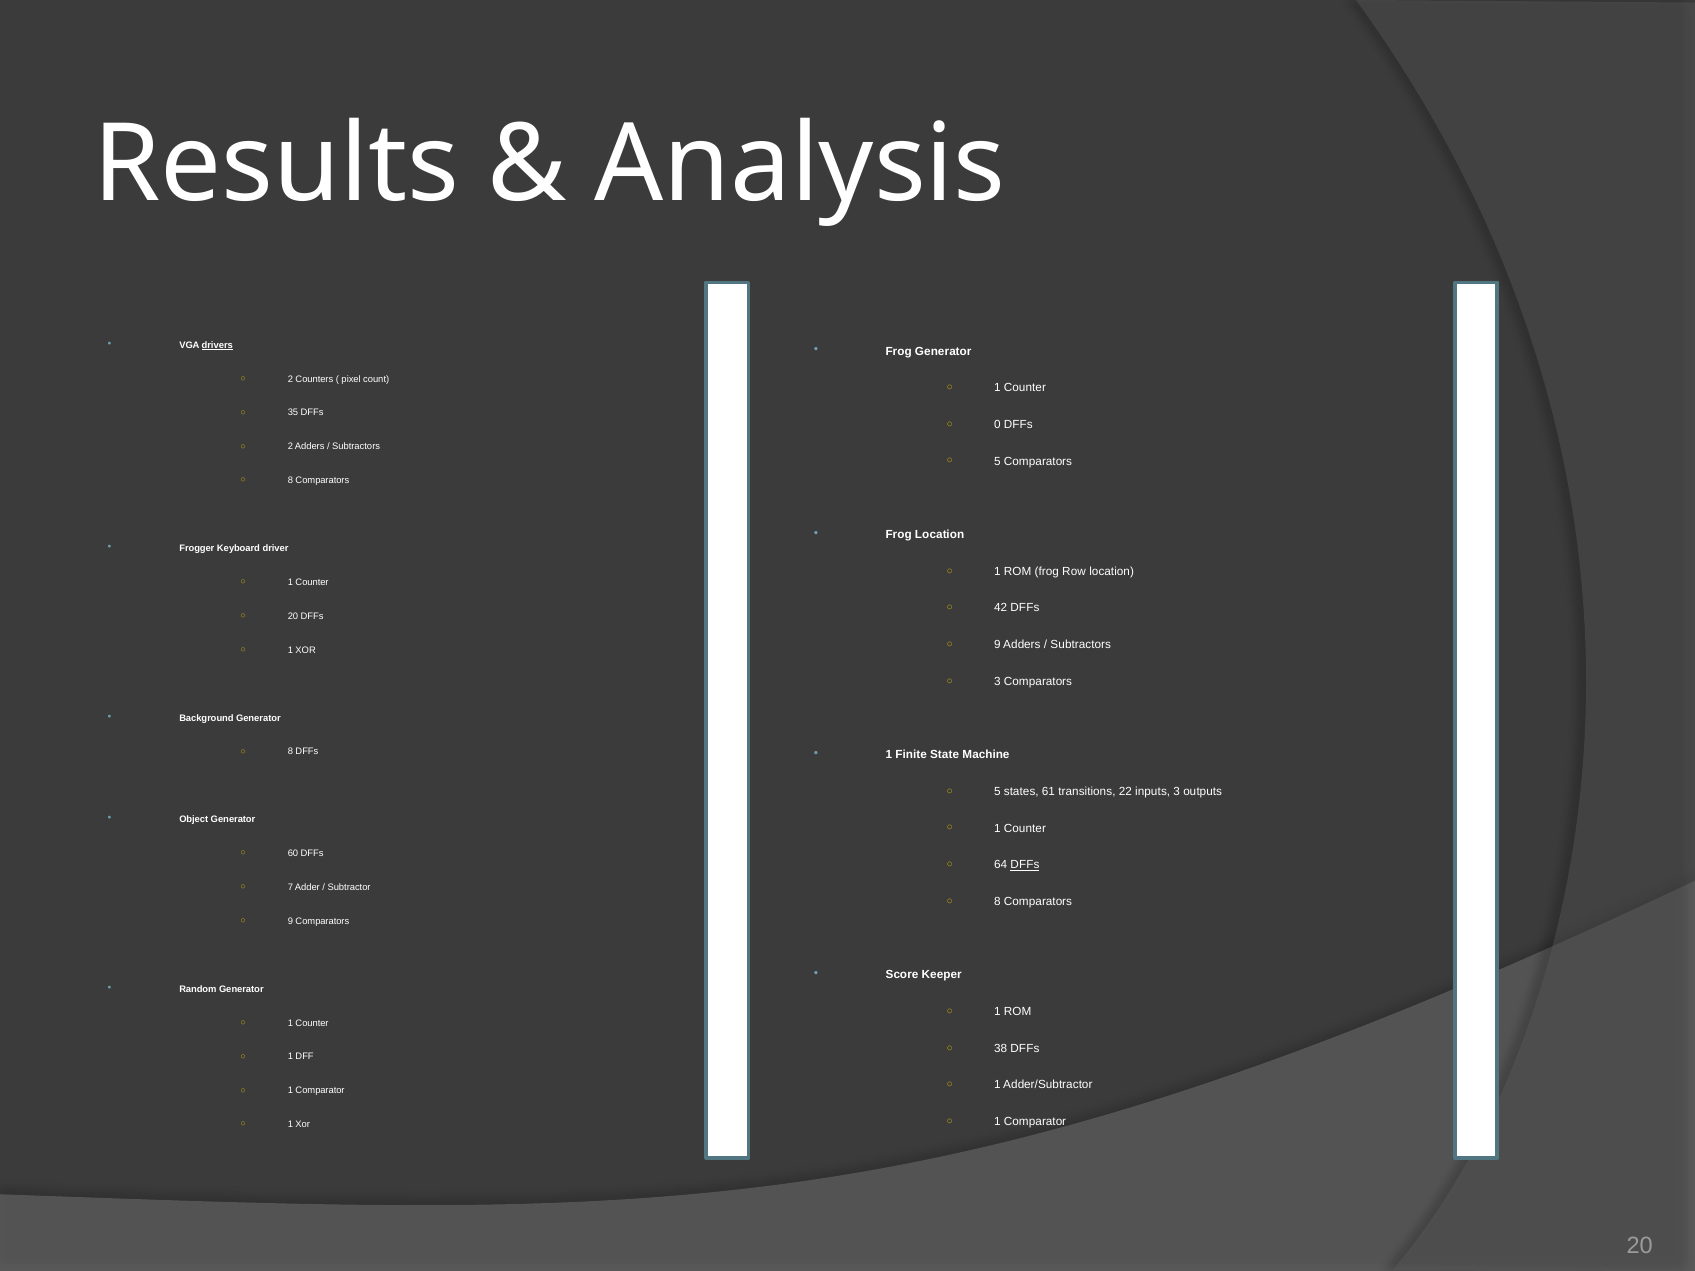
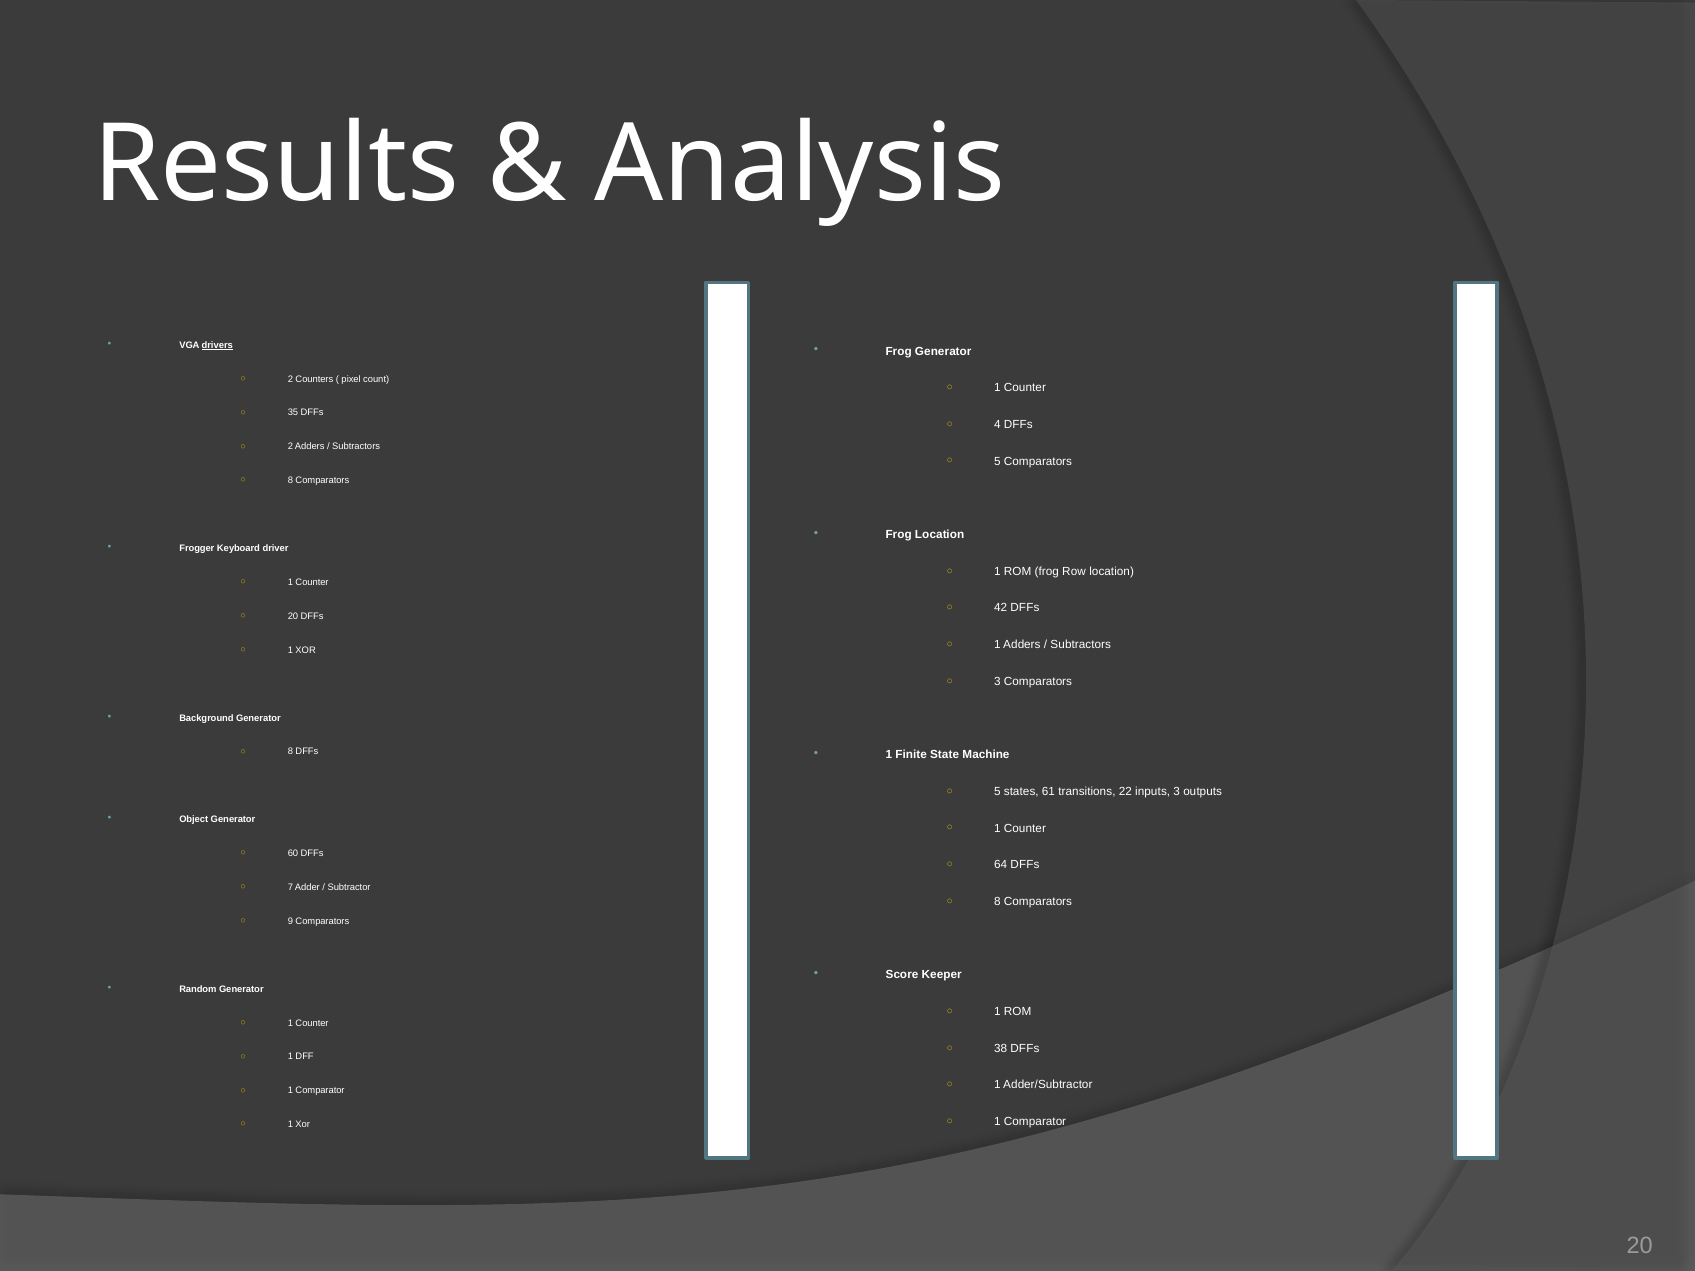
0: 0 -> 4
9 at (997, 645): 9 -> 1
DFFs at (1025, 865) underline: present -> none
